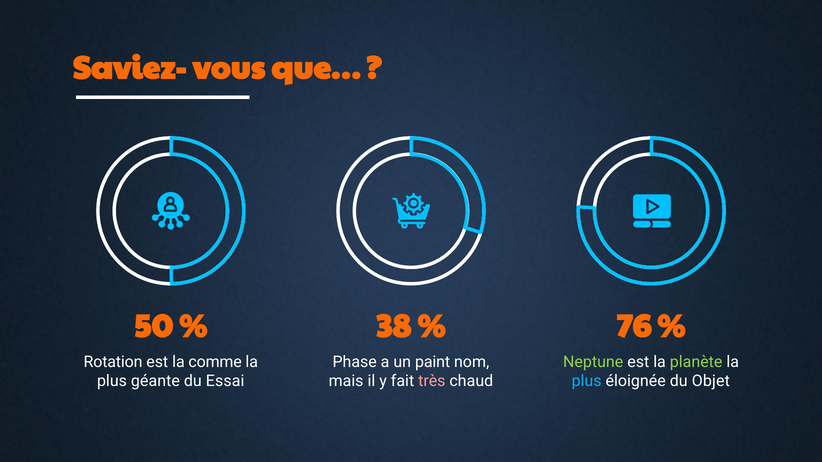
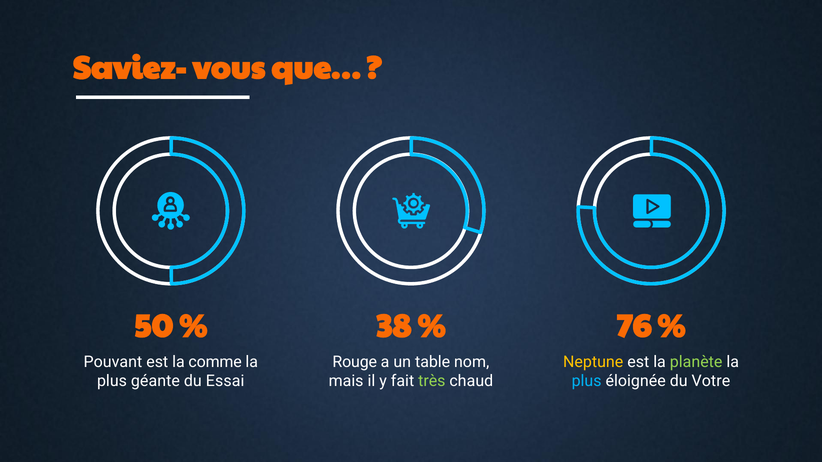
Rotation: Rotation -> Pouvant
Phase: Phase -> Rouge
paint: paint -> table
Neptune colour: light green -> yellow
très colour: pink -> light green
Objet: Objet -> Votre
